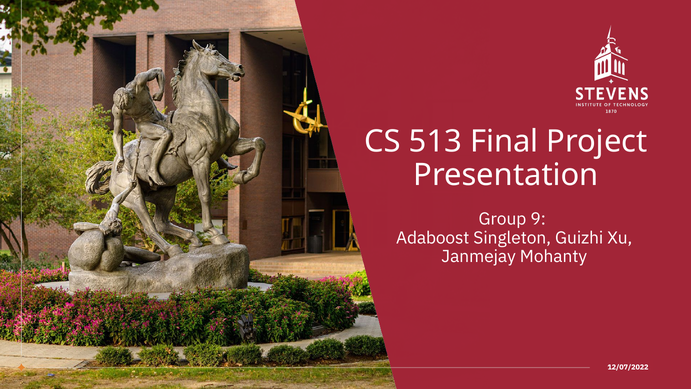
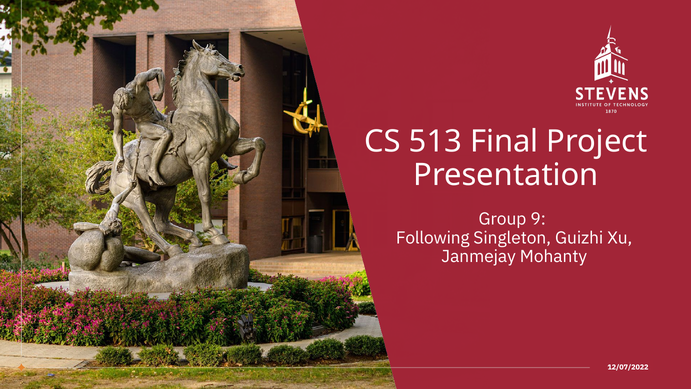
Adaboost: Adaboost -> Following
